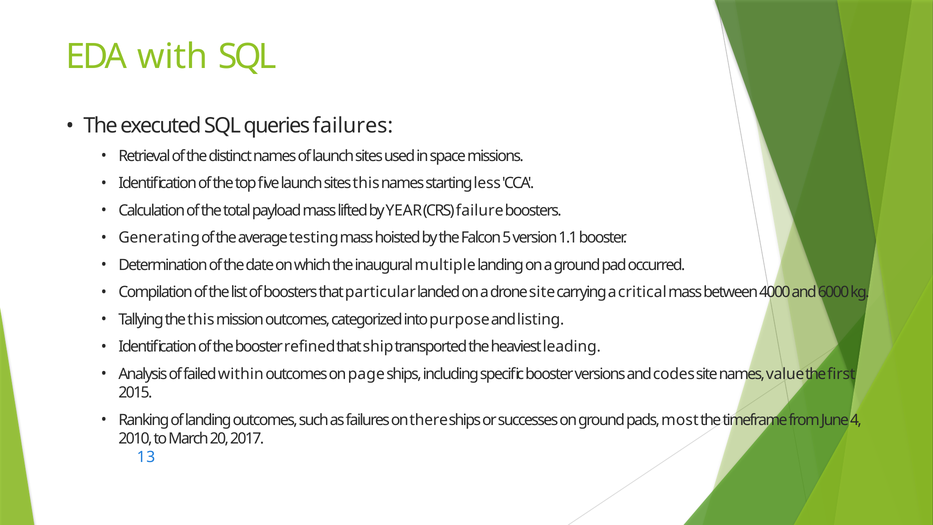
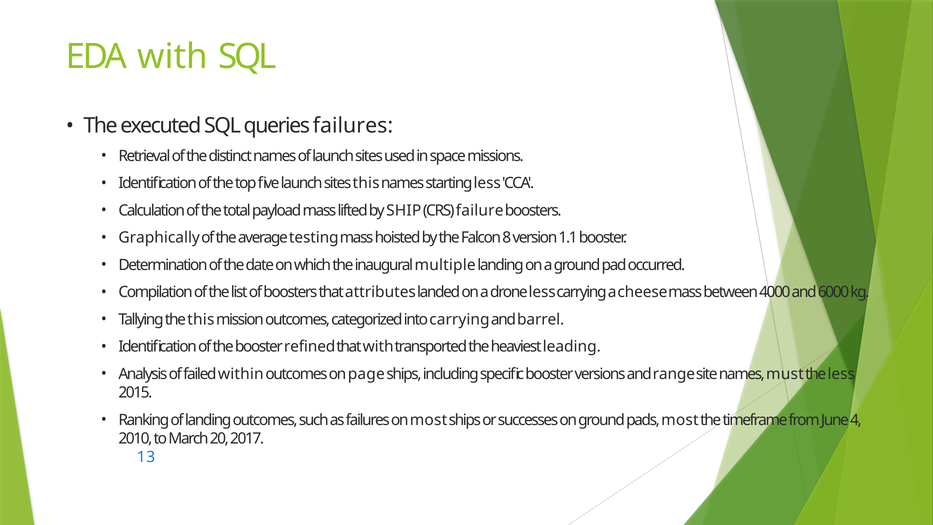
YEAR: YEAR -> SHIP
Generating: Generating -> Graphically
5: 5 -> 8
particular: particular -> attributes
drone site: site -> less
critical: critical -> cheese
into purpose: purpose -> carrying
listing: listing -> barrel
that ship: ship -> with
codes: codes -> range
value: value -> must
the first: first -> less
on there: there -> most
